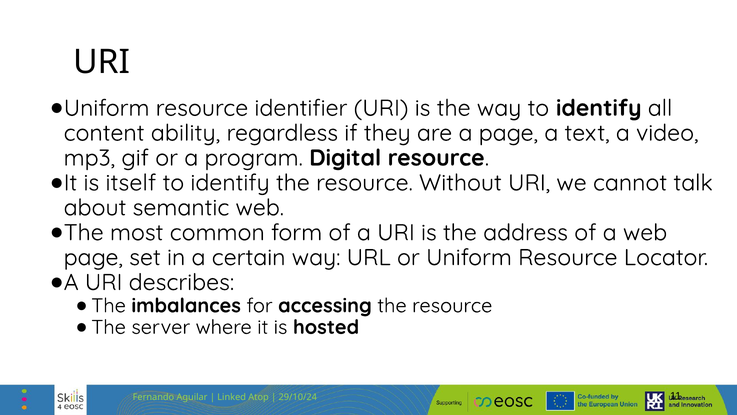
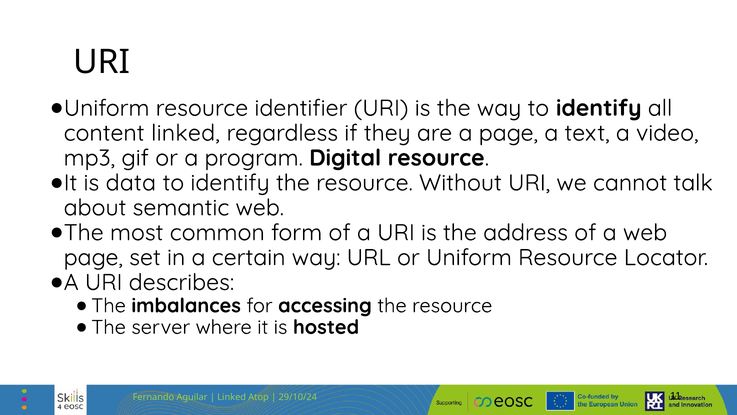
content ability: ability -> linked
itself: itself -> data
